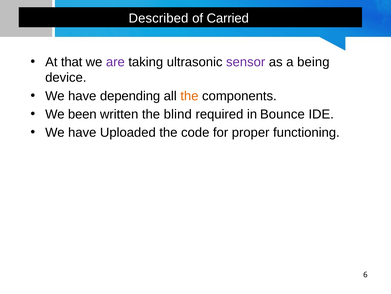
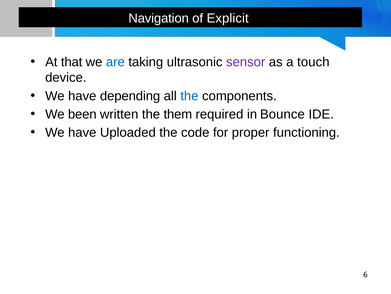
Described: Described -> Navigation
Carried: Carried -> Explicit
are colour: purple -> blue
being: being -> touch
the at (189, 96) colour: orange -> blue
blind: blind -> them
